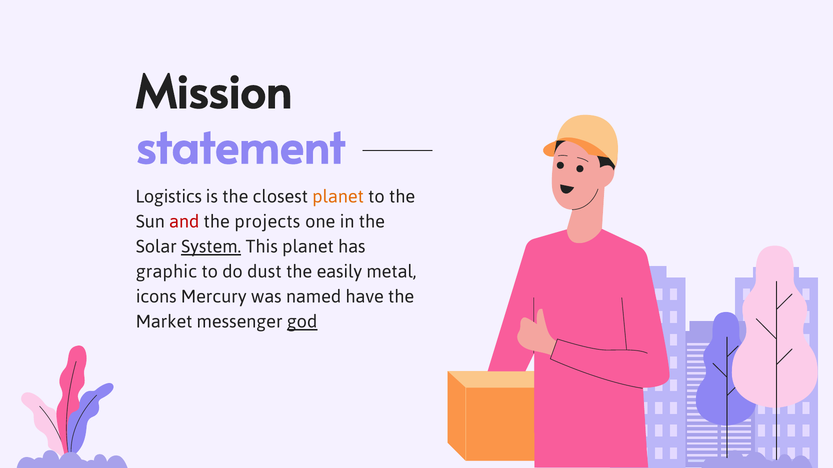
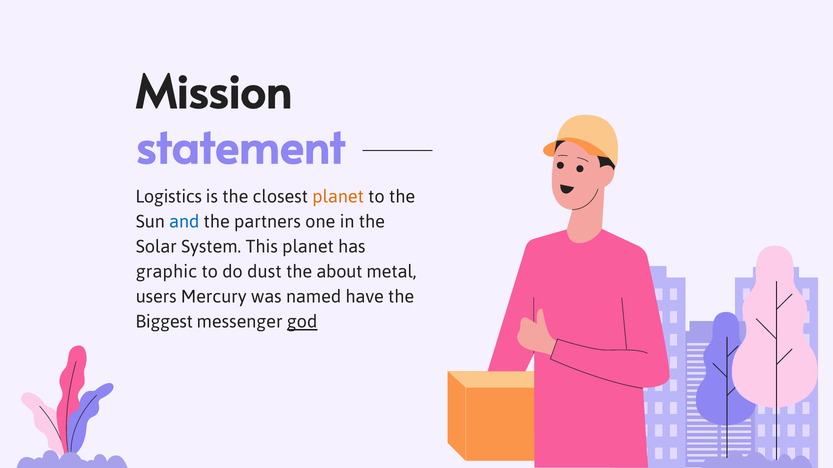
and colour: red -> blue
projects: projects -> partners
System underline: present -> none
easily: easily -> about
icons: icons -> users
Market: Market -> Biggest
